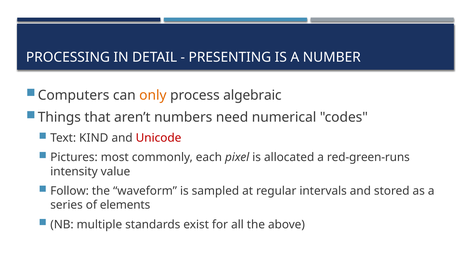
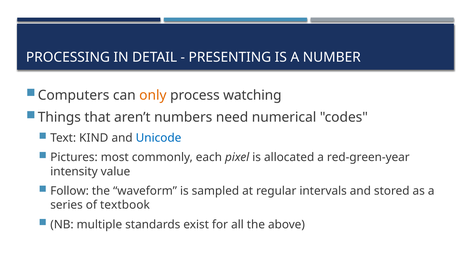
algebraic: algebraic -> watching
Unicode colour: red -> blue
red-green-runs: red-green-runs -> red-green-year
elements: elements -> textbook
